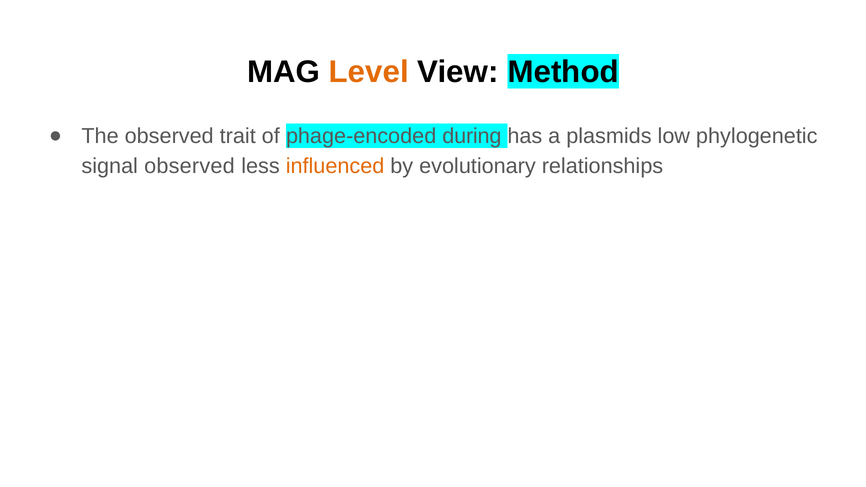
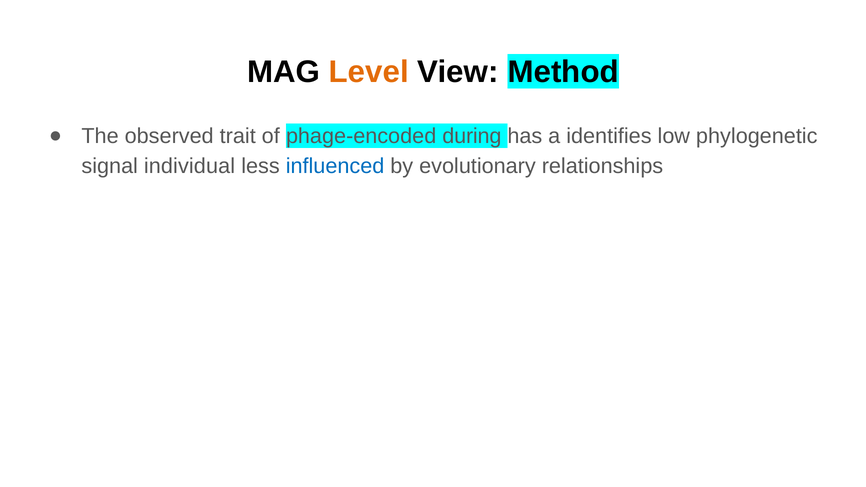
plasmids: plasmids -> identifies
signal observed: observed -> individual
influenced colour: orange -> blue
